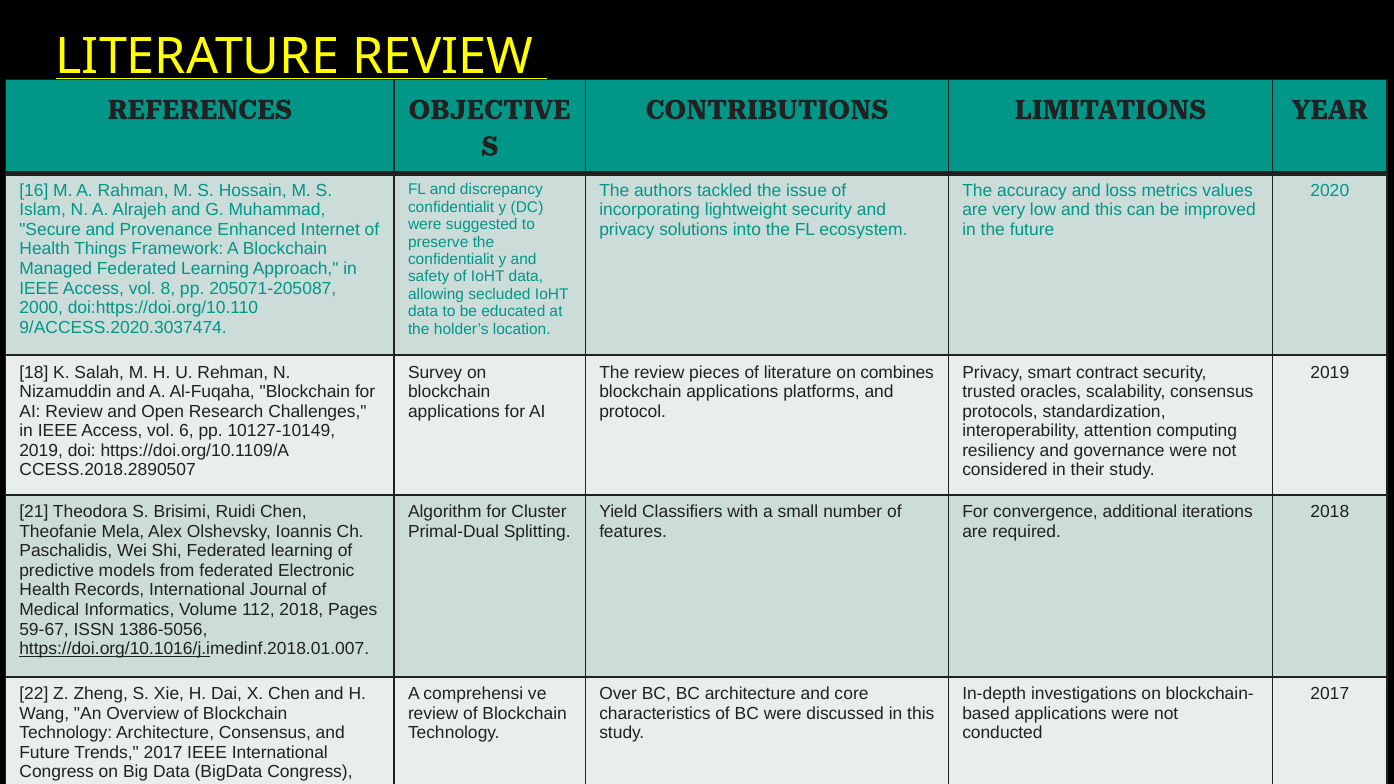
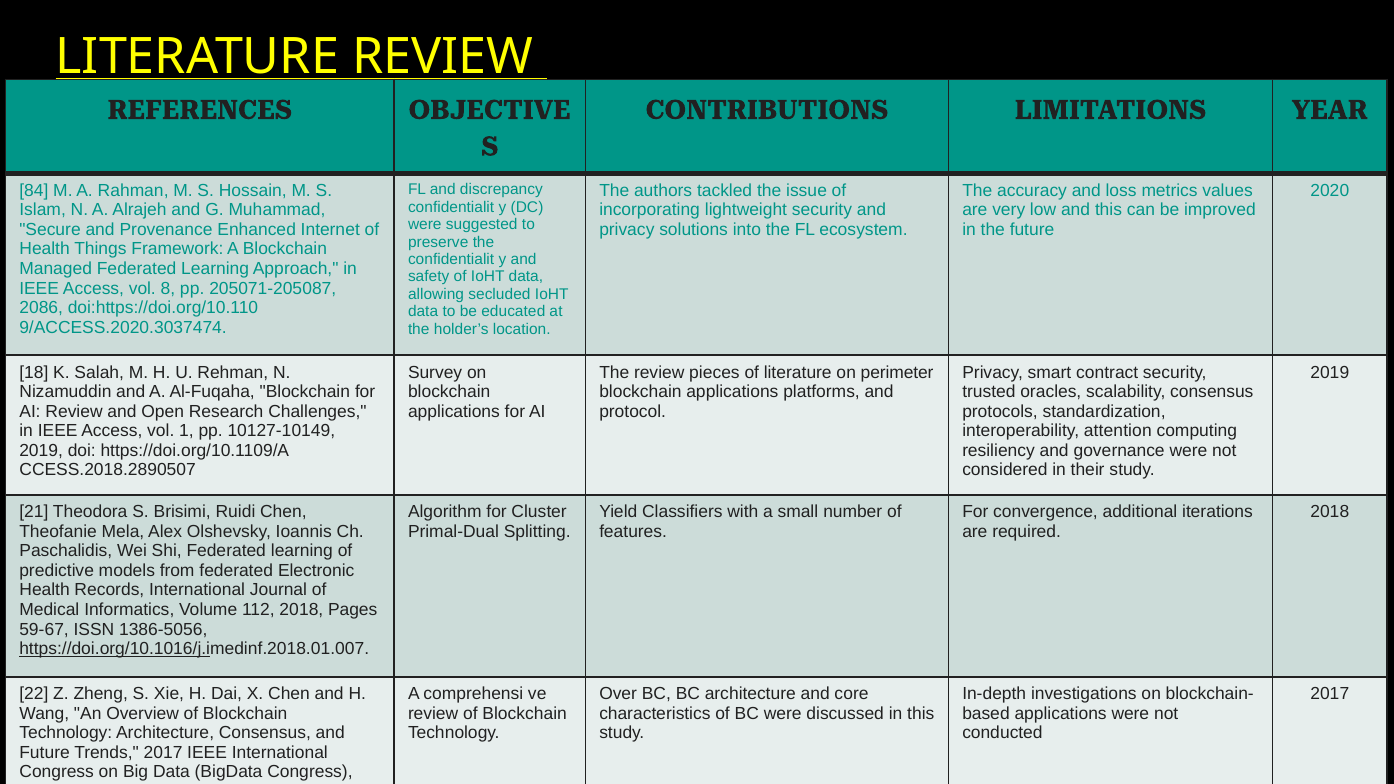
16: 16 -> 84
2000: 2000 -> 2086
combines: combines -> perimeter
6: 6 -> 1
